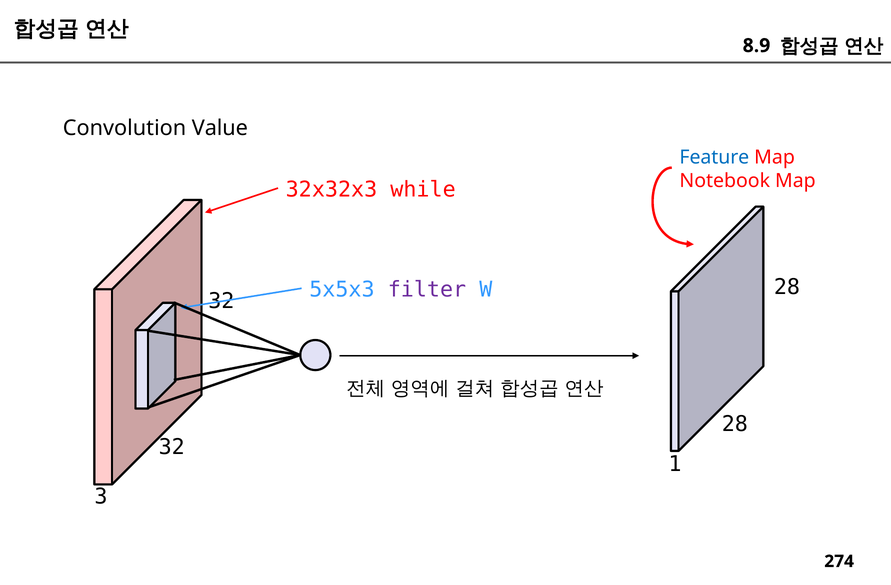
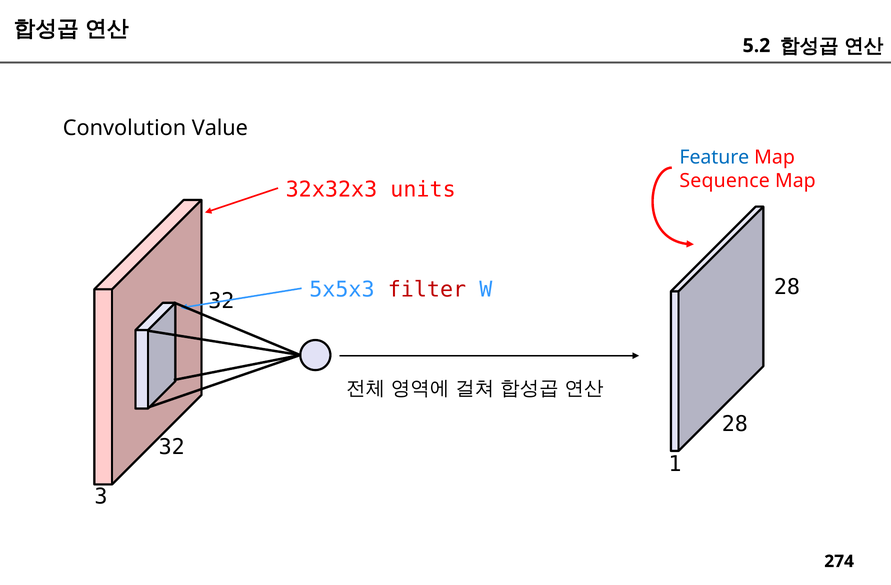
8.9: 8.9 -> 5.2
Notebook: Notebook -> Sequence
while: while -> units
filter colour: purple -> red
